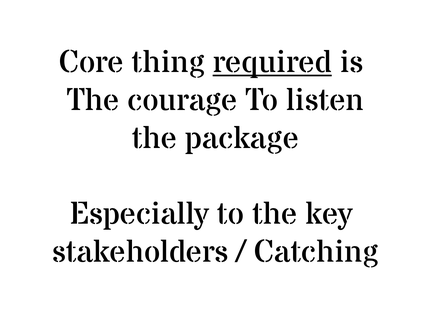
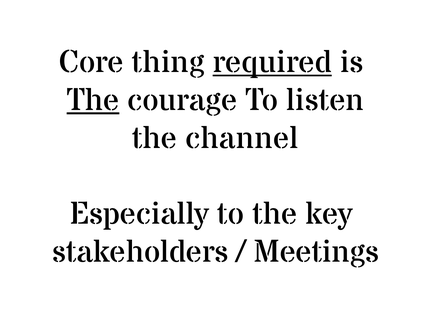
The at (93, 100) underline: none -> present
package: package -> channel
Catching: Catching -> Meetings
